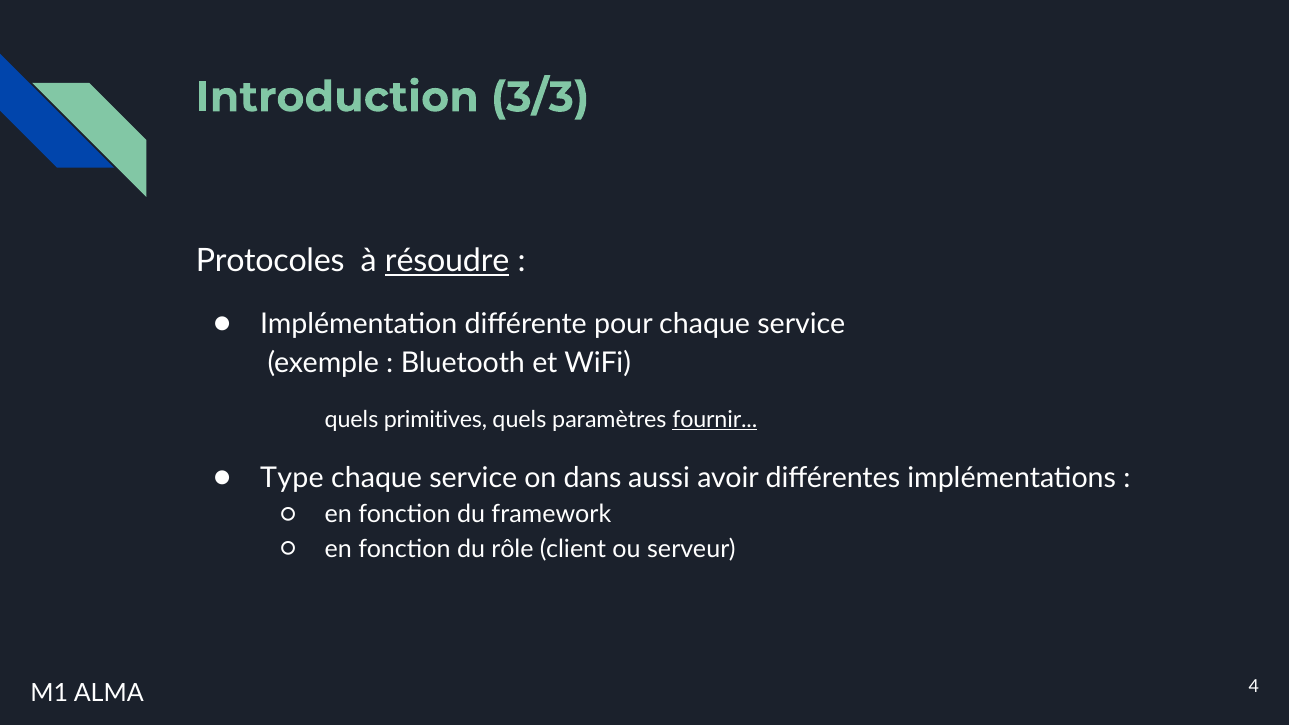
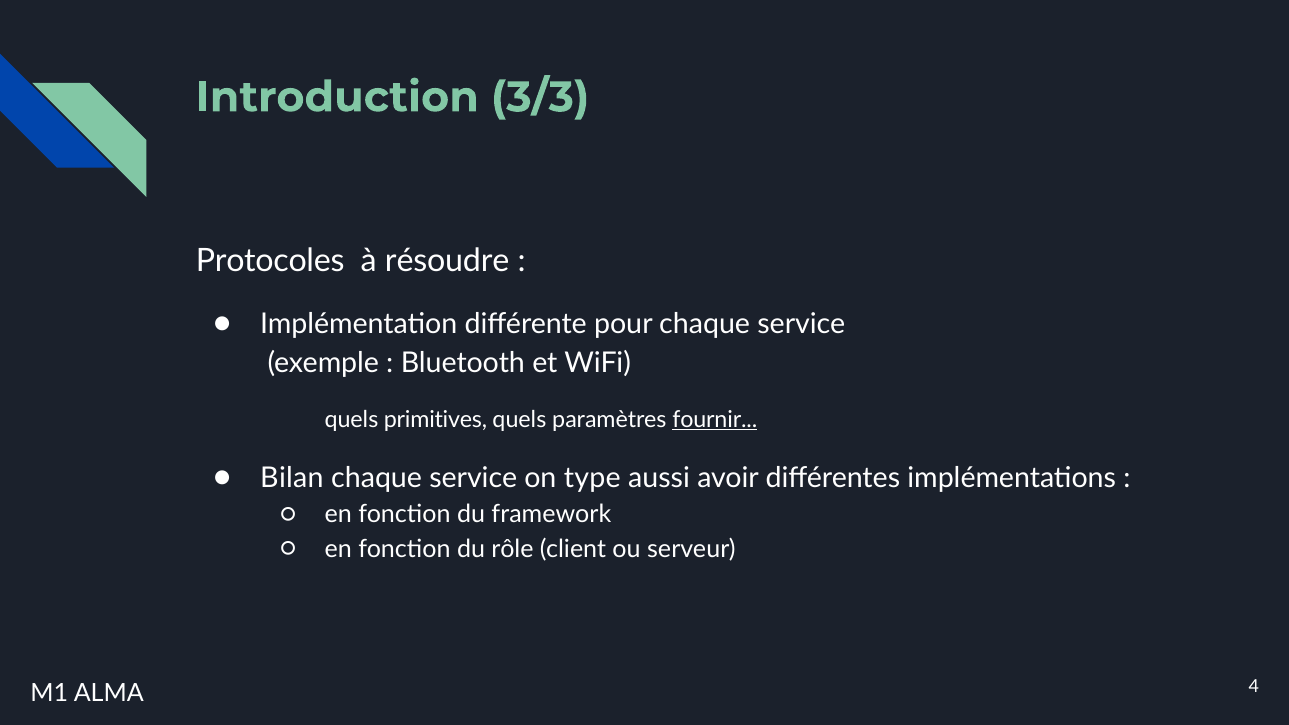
résoudre underline: present -> none
Type: Type -> Bilan
dans: dans -> type
